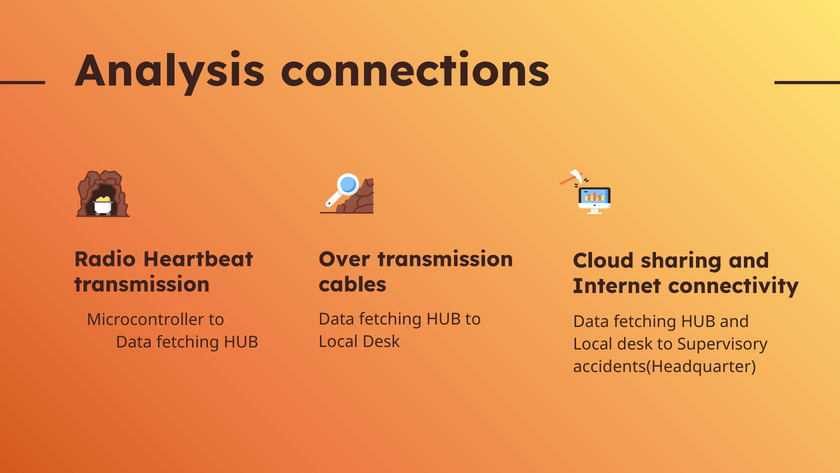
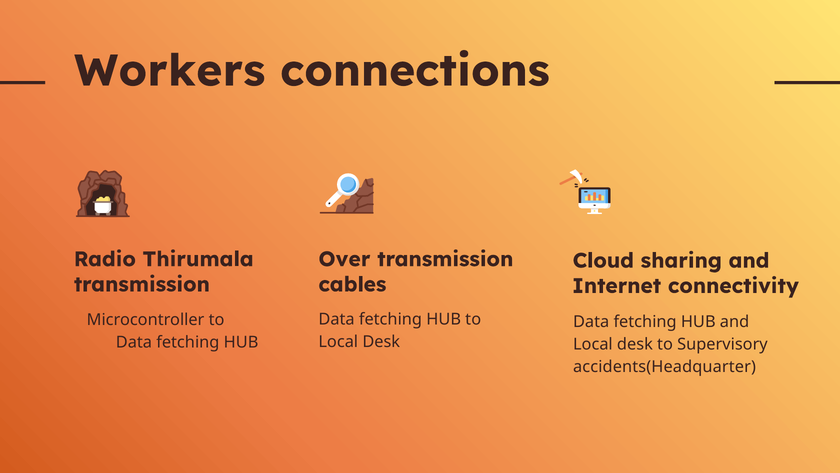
Analysis: Analysis -> Workers
Heartbeat: Heartbeat -> Thirumala
